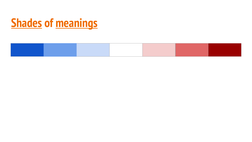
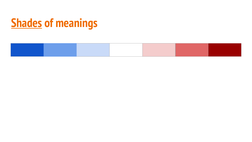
meanings underline: present -> none
